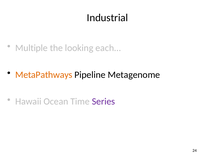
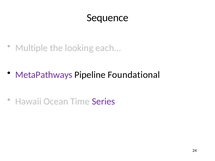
Industrial: Industrial -> Sequence
MetaPathways colour: orange -> purple
Metagenome: Metagenome -> Foundational
